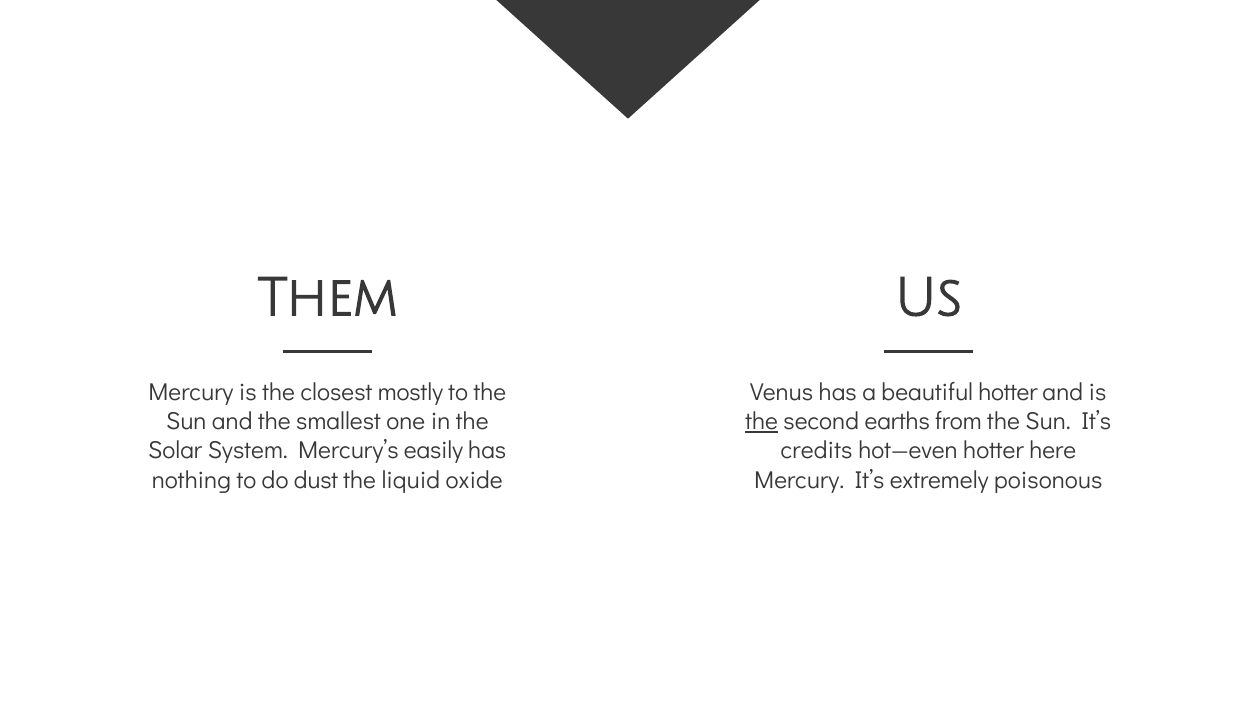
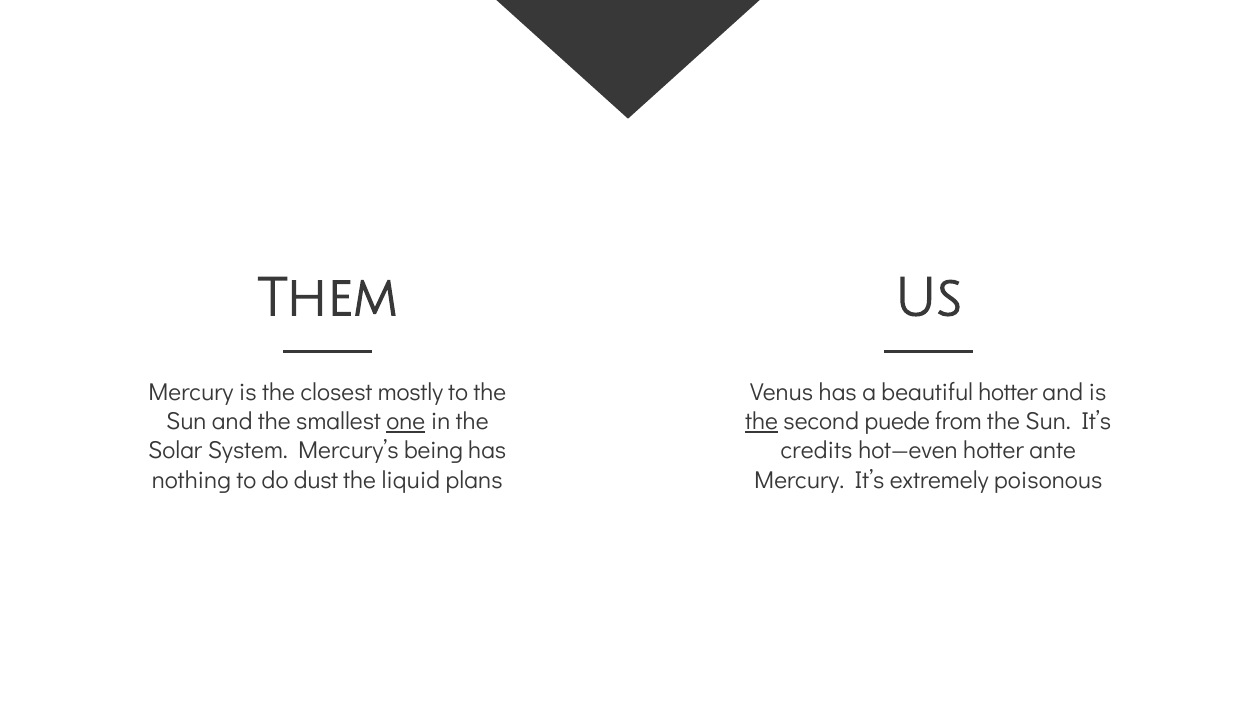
one underline: none -> present
earths: earths -> puede
easily: easily -> being
here: here -> ante
oxide: oxide -> plans
